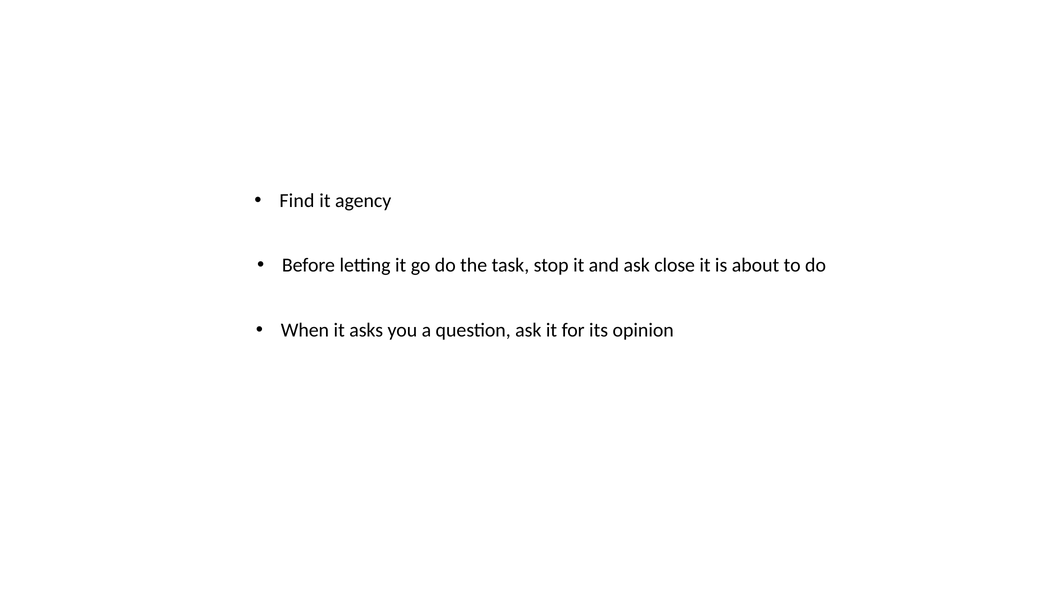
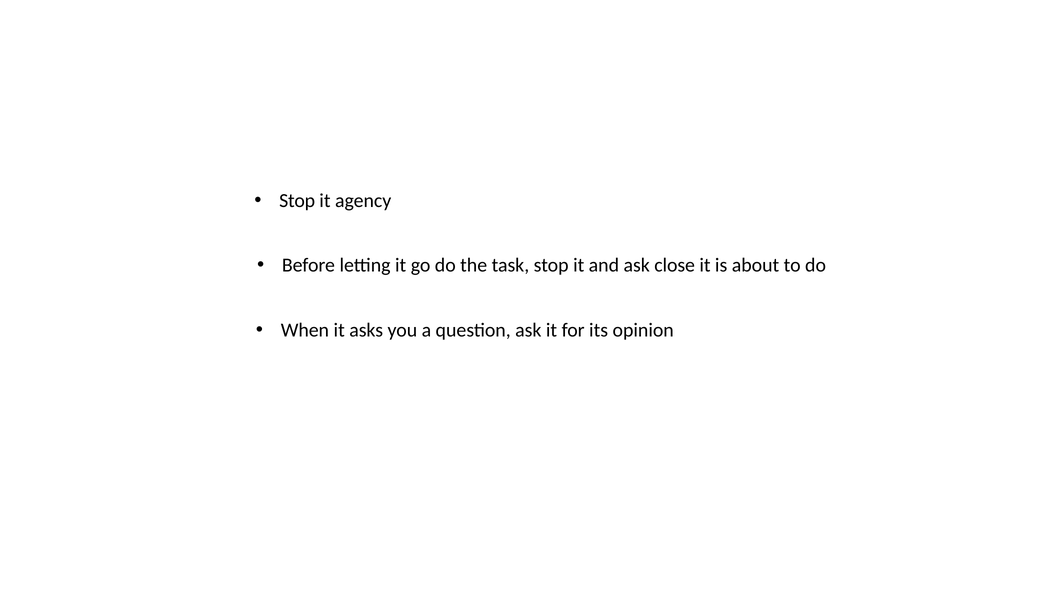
Find at (297, 201): Find -> Stop
